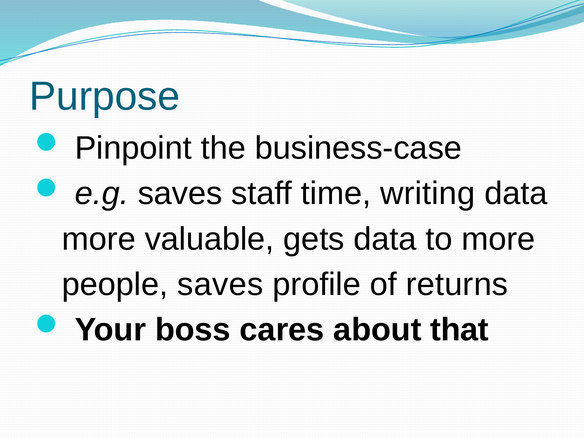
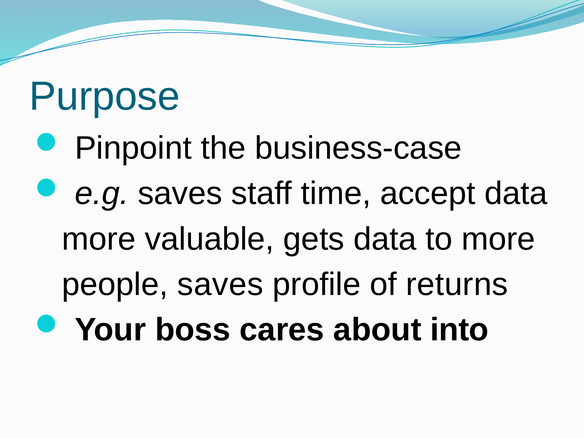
writing: writing -> accept
that: that -> into
